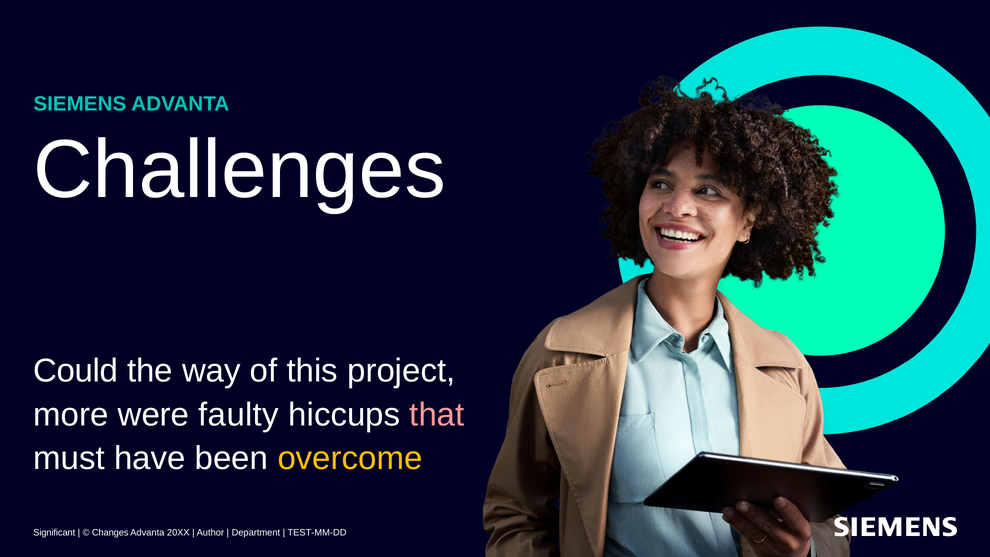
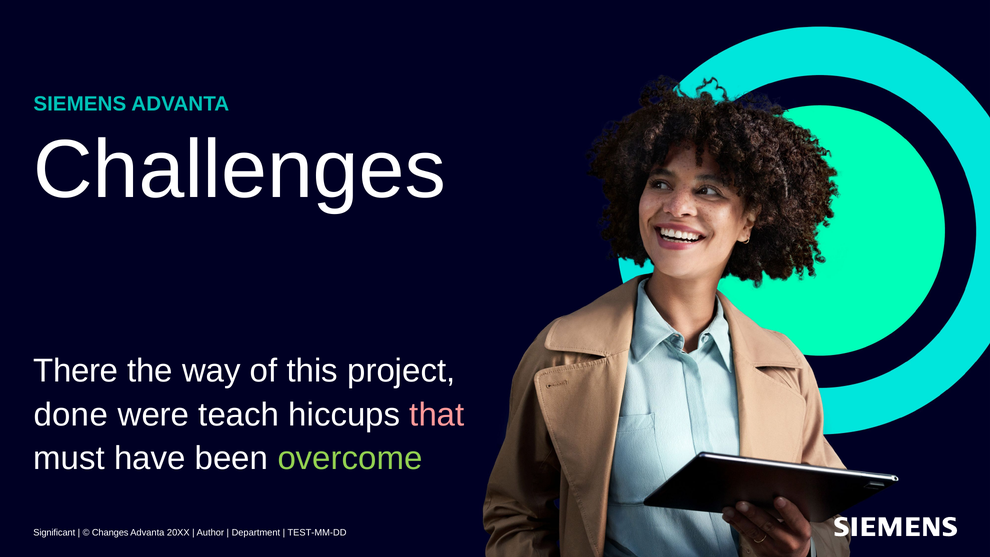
Could: Could -> There
more: more -> done
faulty: faulty -> teach
overcome colour: yellow -> light green
